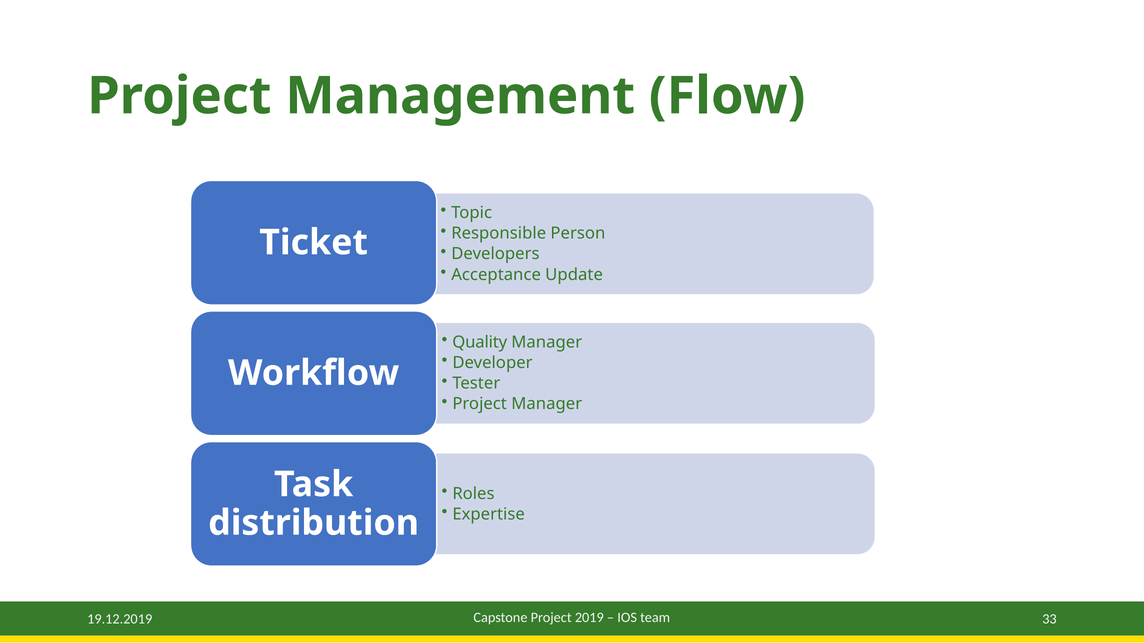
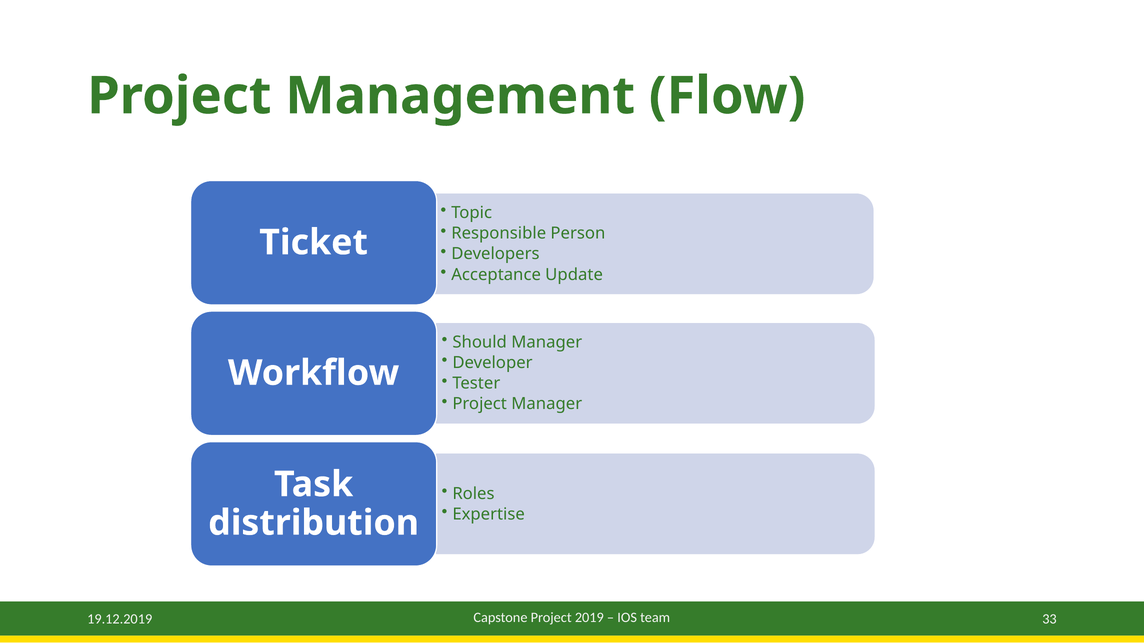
Quality: Quality -> Should
